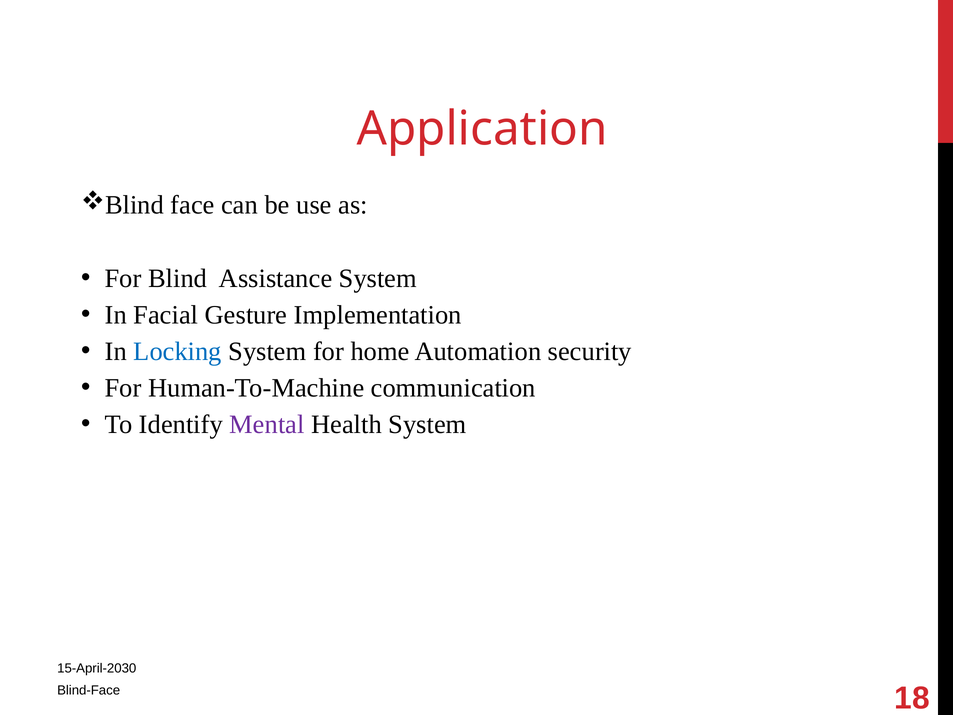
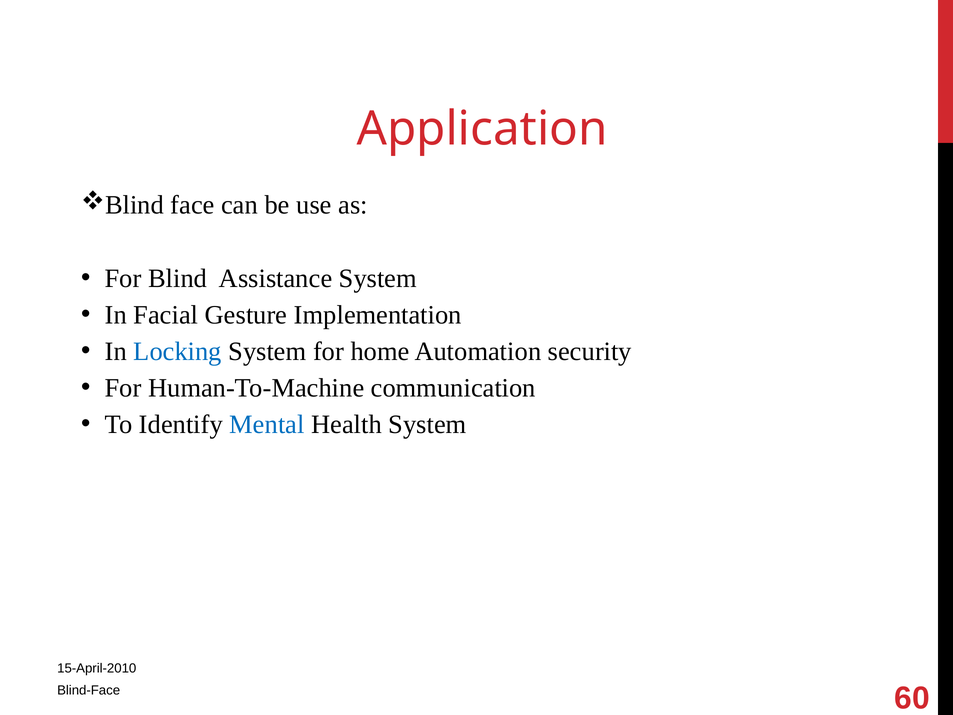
Mental colour: purple -> blue
15-April-2030: 15-April-2030 -> 15-April-2010
18: 18 -> 60
